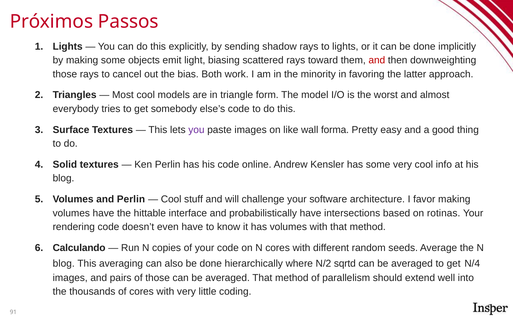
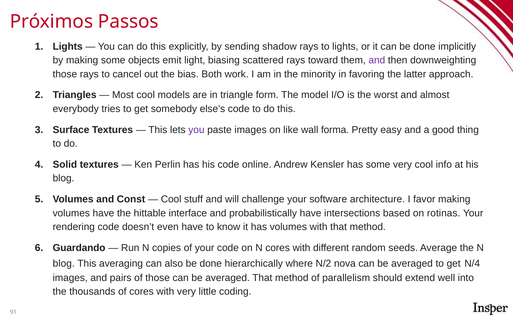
and at (377, 60) colour: red -> purple
and Perlin: Perlin -> Const
Calculando: Calculando -> Guardando
sqrtd: sqrtd -> nova
